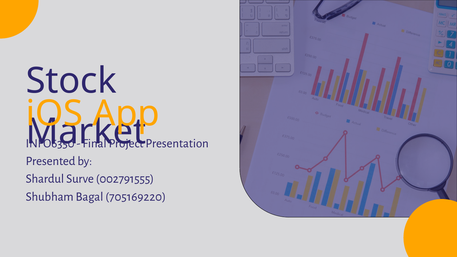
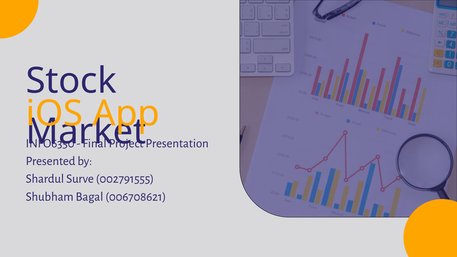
705169220: 705169220 -> 006708621
